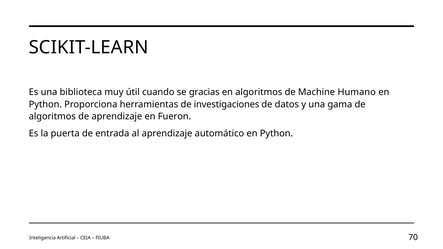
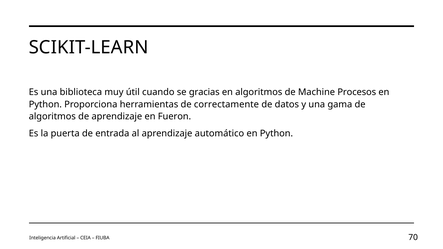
Humano: Humano -> Procesos
investigaciones: investigaciones -> correctamente
